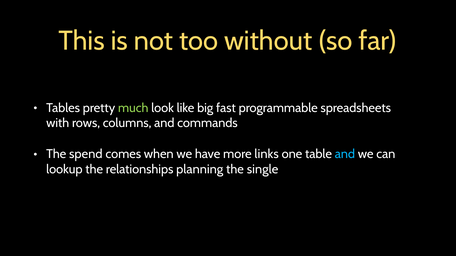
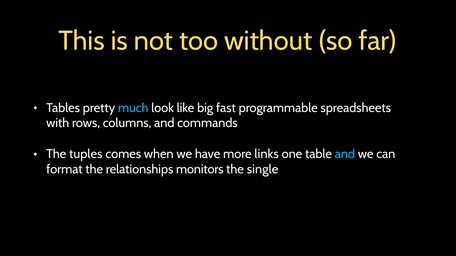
much colour: light green -> light blue
spend: spend -> tuples
lookup: lookup -> format
planning: planning -> monitors
